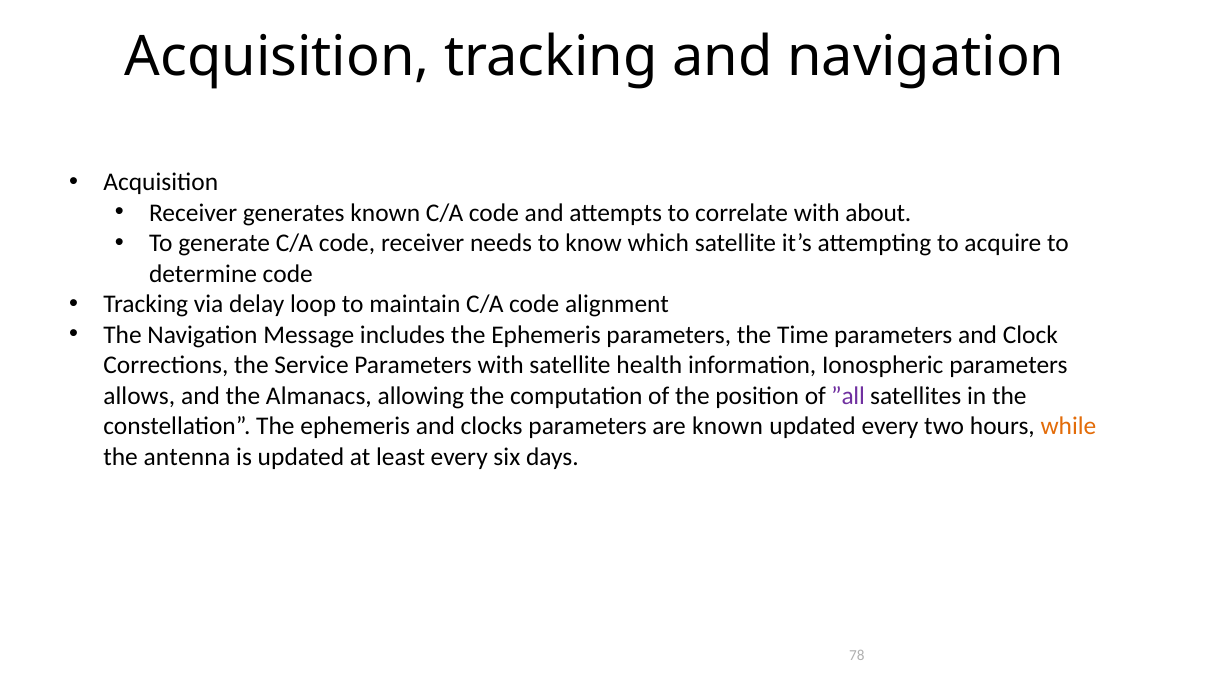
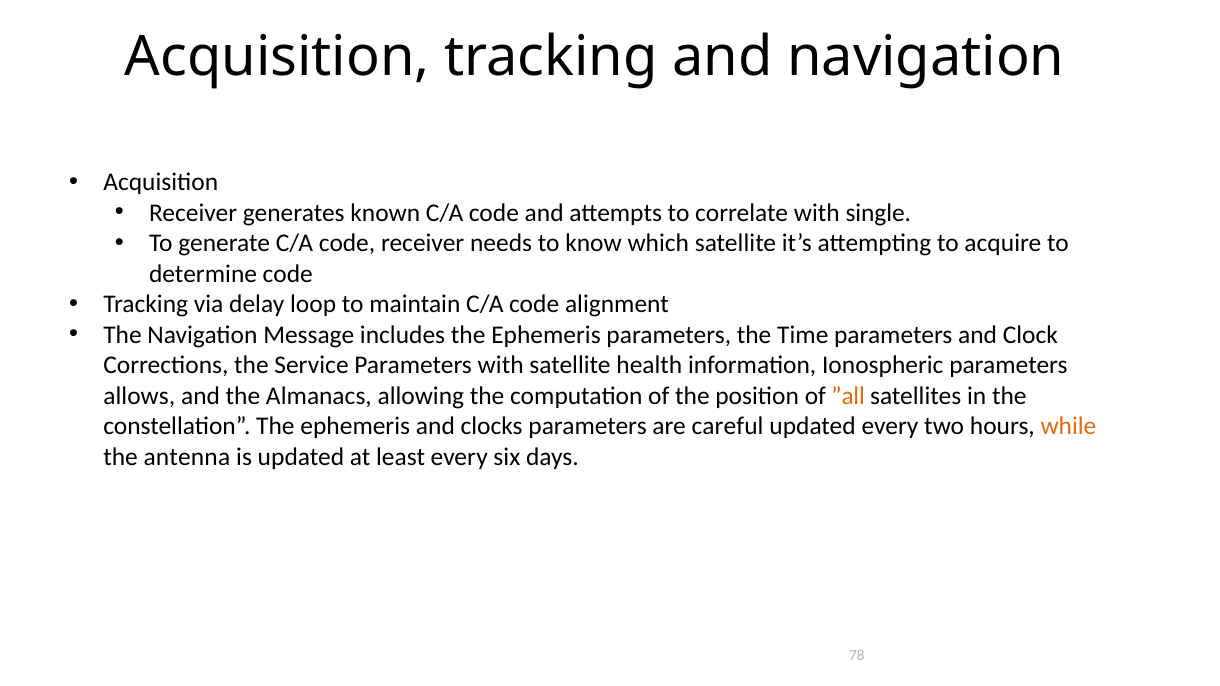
about: about -> single
”all colour: purple -> orange
are known: known -> careful
